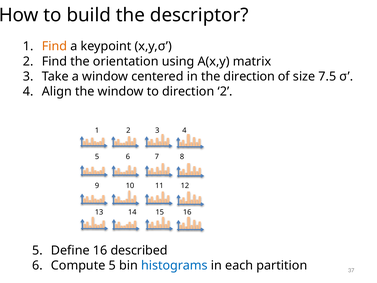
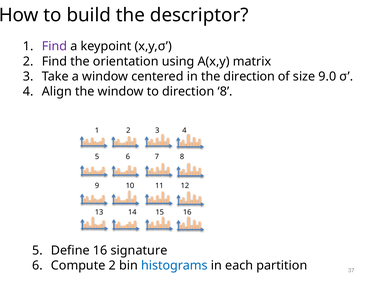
Find at (54, 46) colour: orange -> purple
7.5: 7.5 -> 9.0
direction 2: 2 -> 8
described: described -> signature
Compute 5: 5 -> 2
